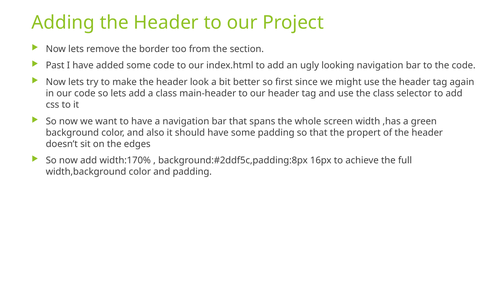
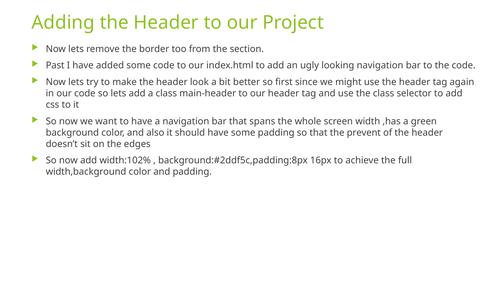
propert: propert -> prevent
width:170%: width:170% -> width:102%
